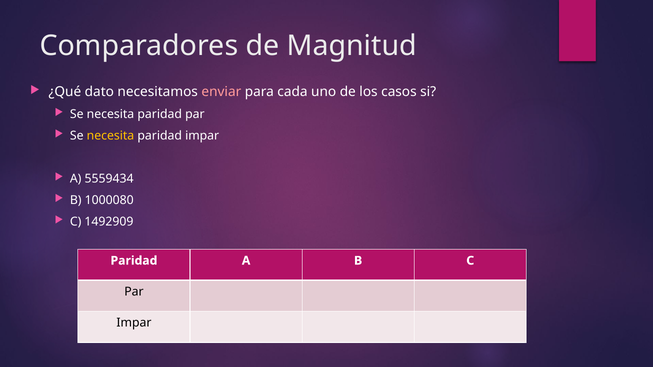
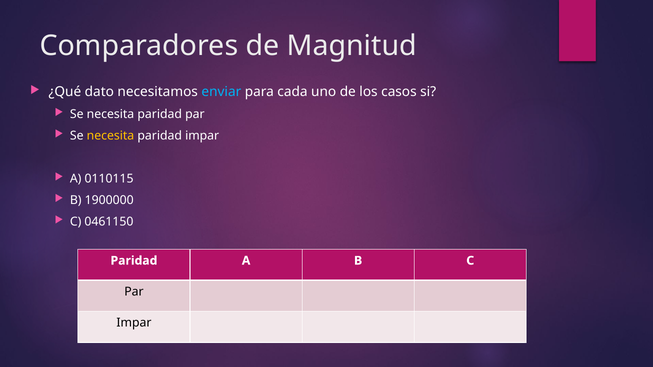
enviar colour: pink -> light blue
5559434: 5559434 -> 0110115
1000080: 1000080 -> 1900000
1492909: 1492909 -> 0461150
